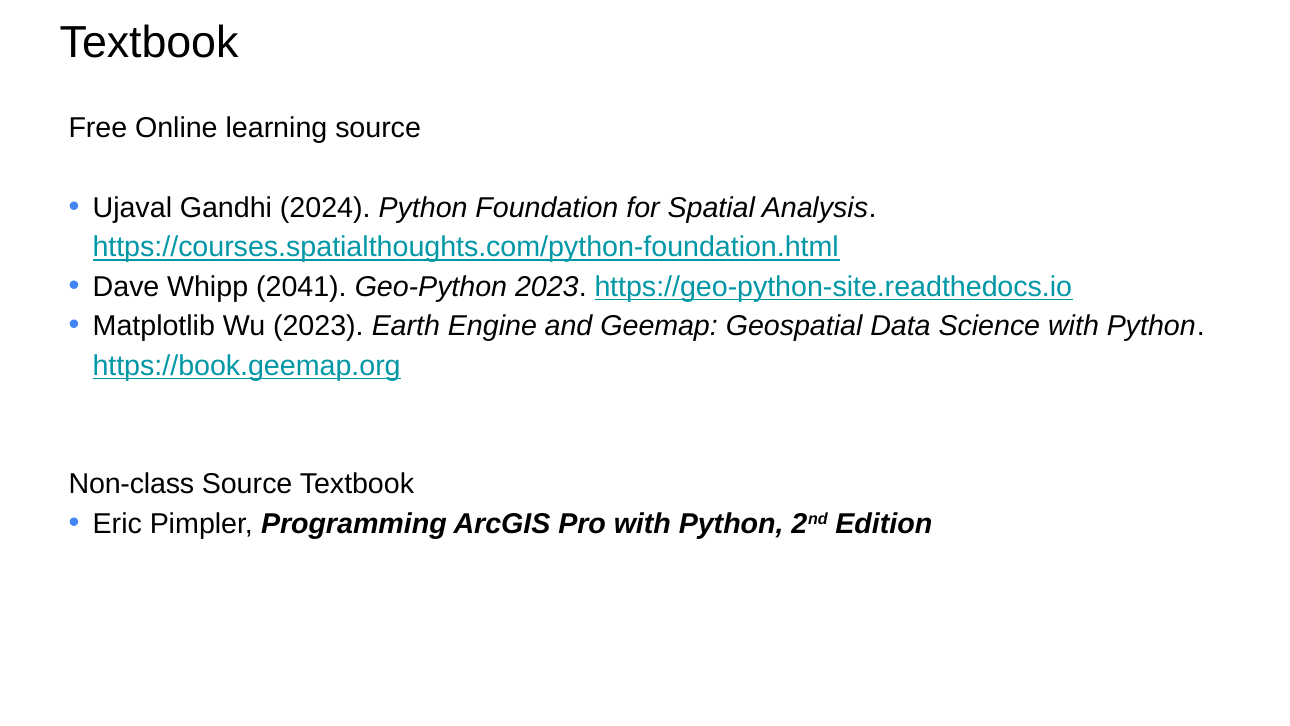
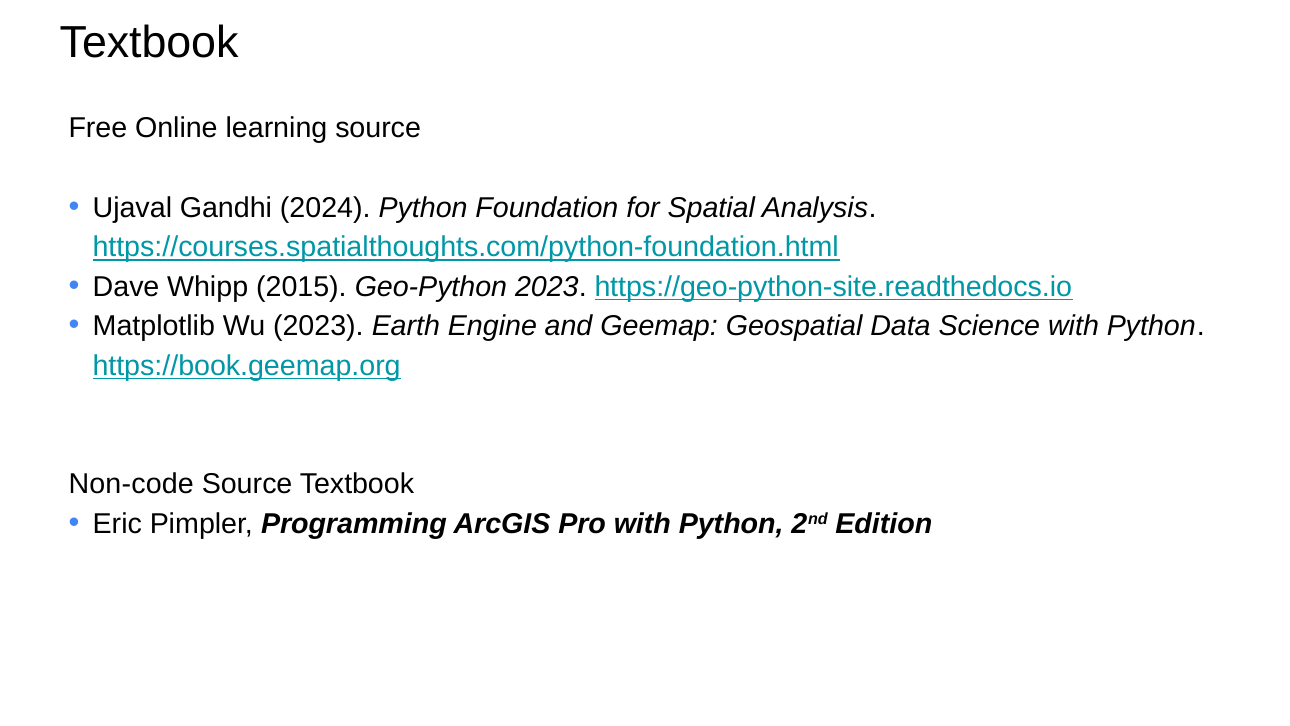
2041: 2041 -> 2015
Non-class: Non-class -> Non-code
